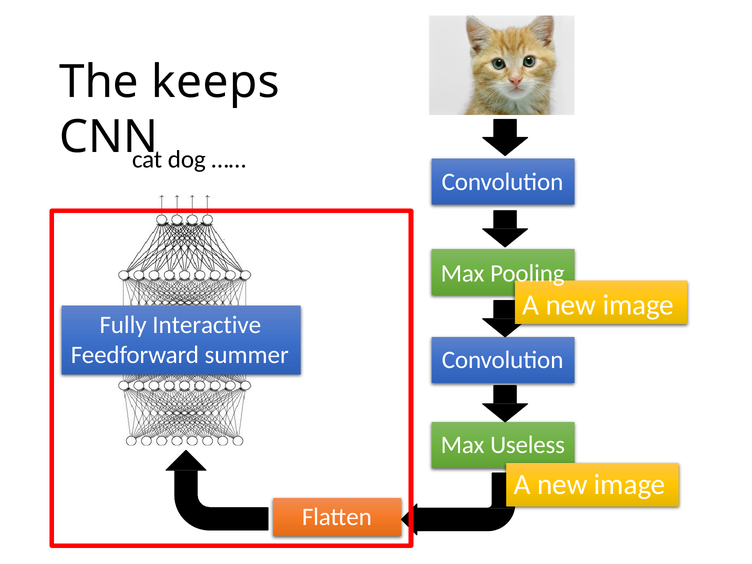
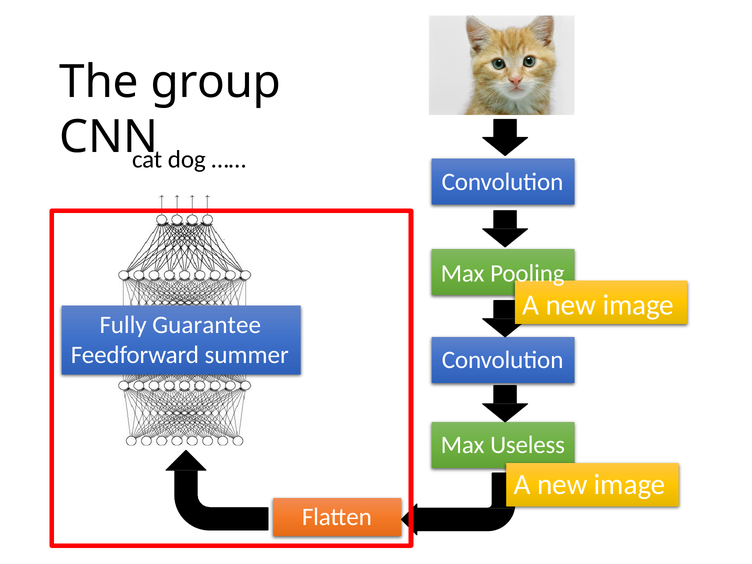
keeps: keeps -> group
Interactive: Interactive -> Guarantee
